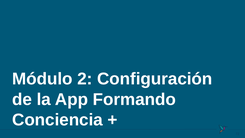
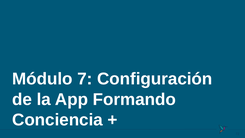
2: 2 -> 7
